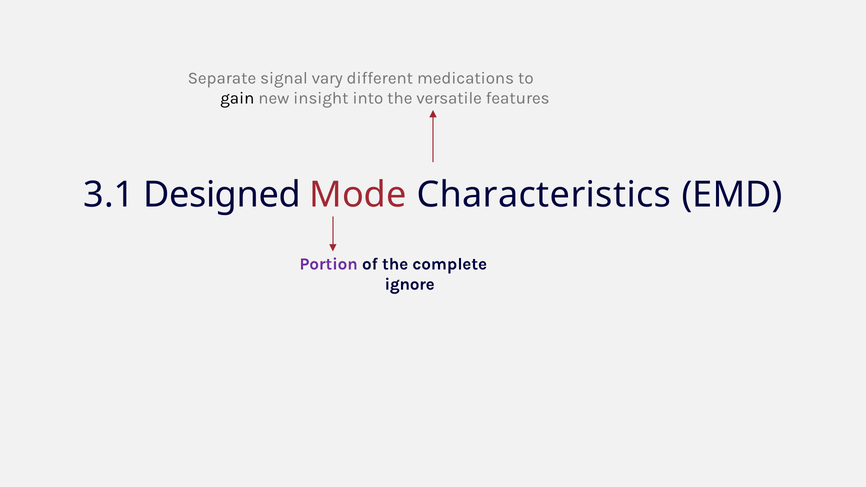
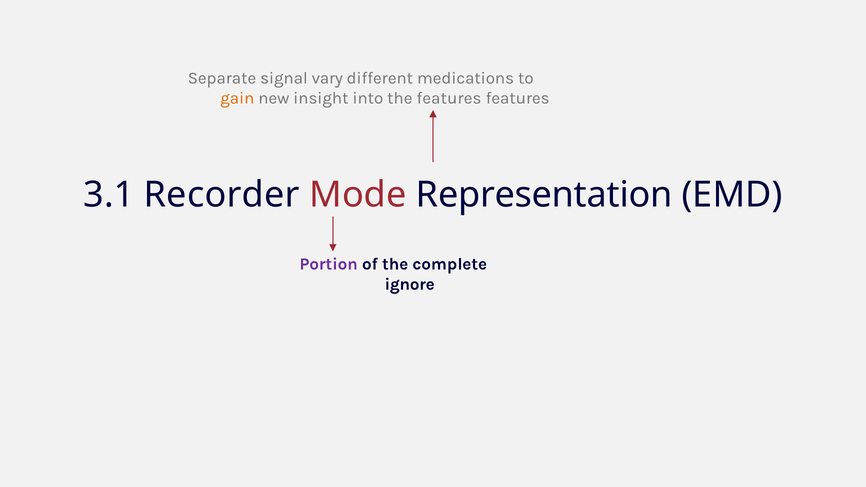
gain colour: black -> orange
the versatile: versatile -> features
Designed: Designed -> Recorder
Characteristics: Characteristics -> Representation
